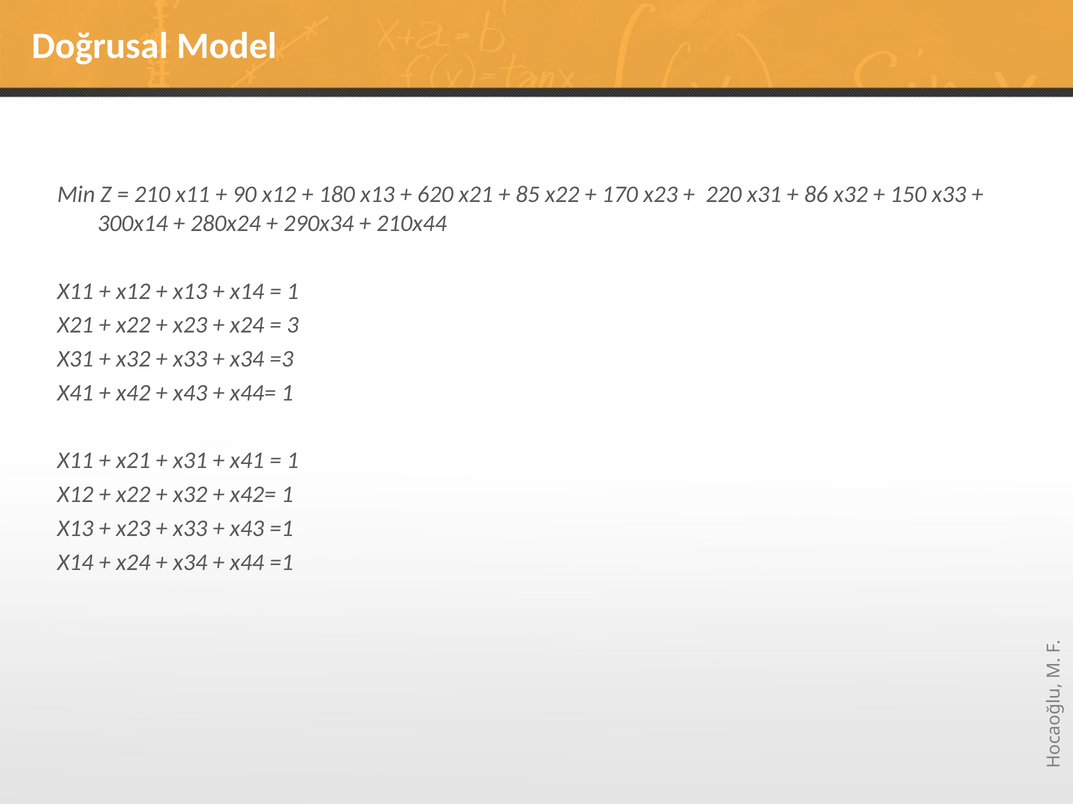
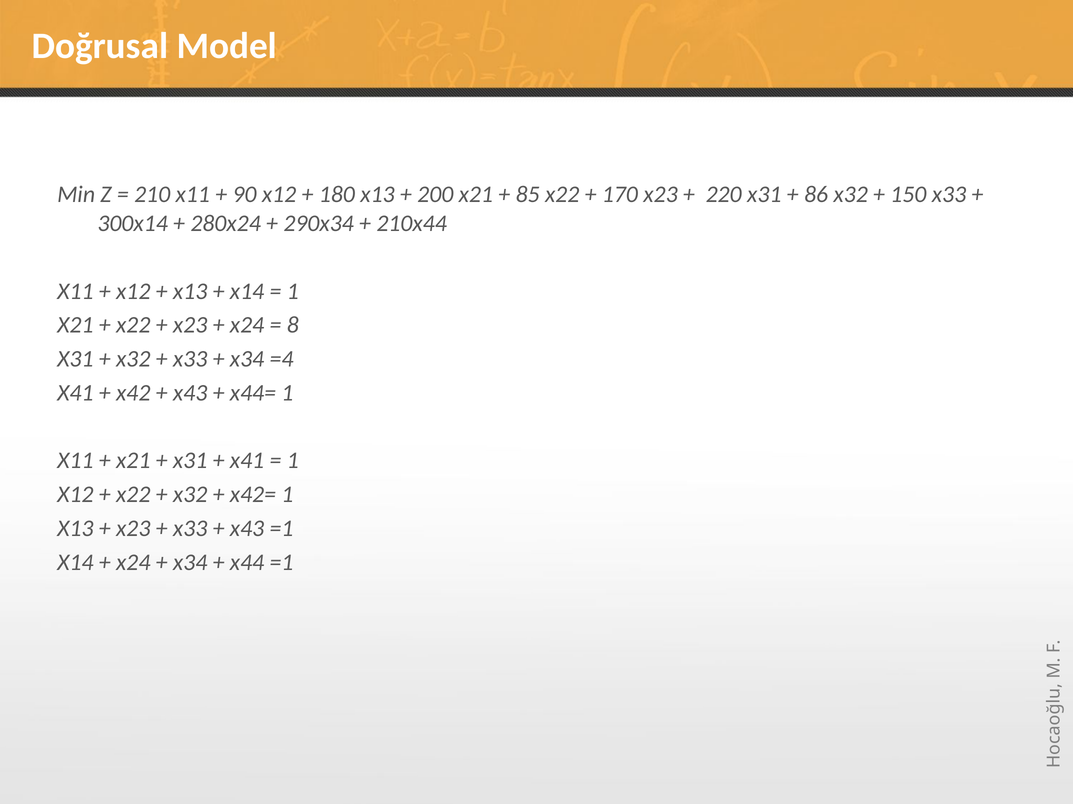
620: 620 -> 200
3: 3 -> 8
=3: =3 -> =4
